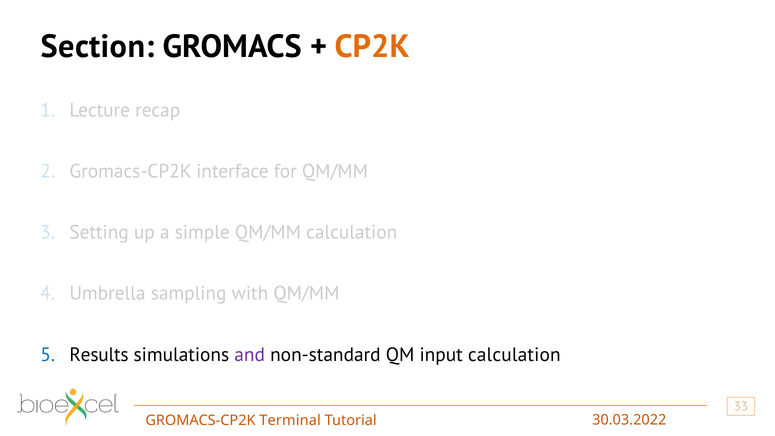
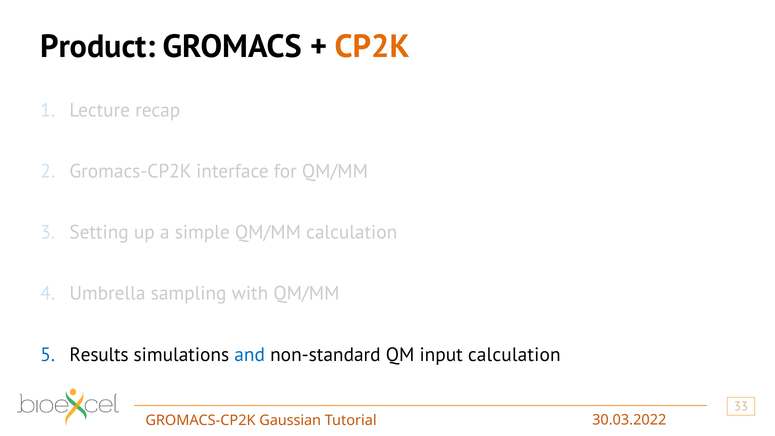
Section: Section -> Product
and colour: purple -> blue
Terminal: Terminal -> Gaussian
